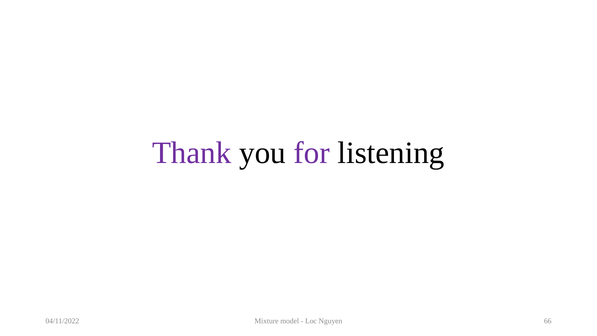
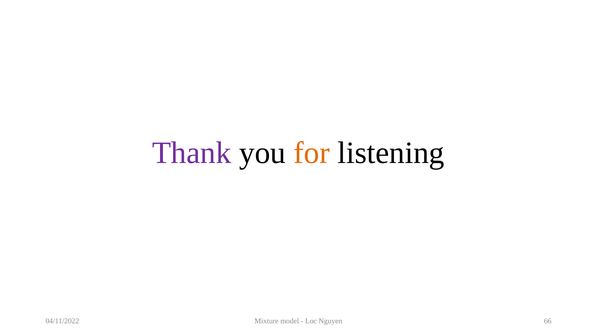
for colour: purple -> orange
